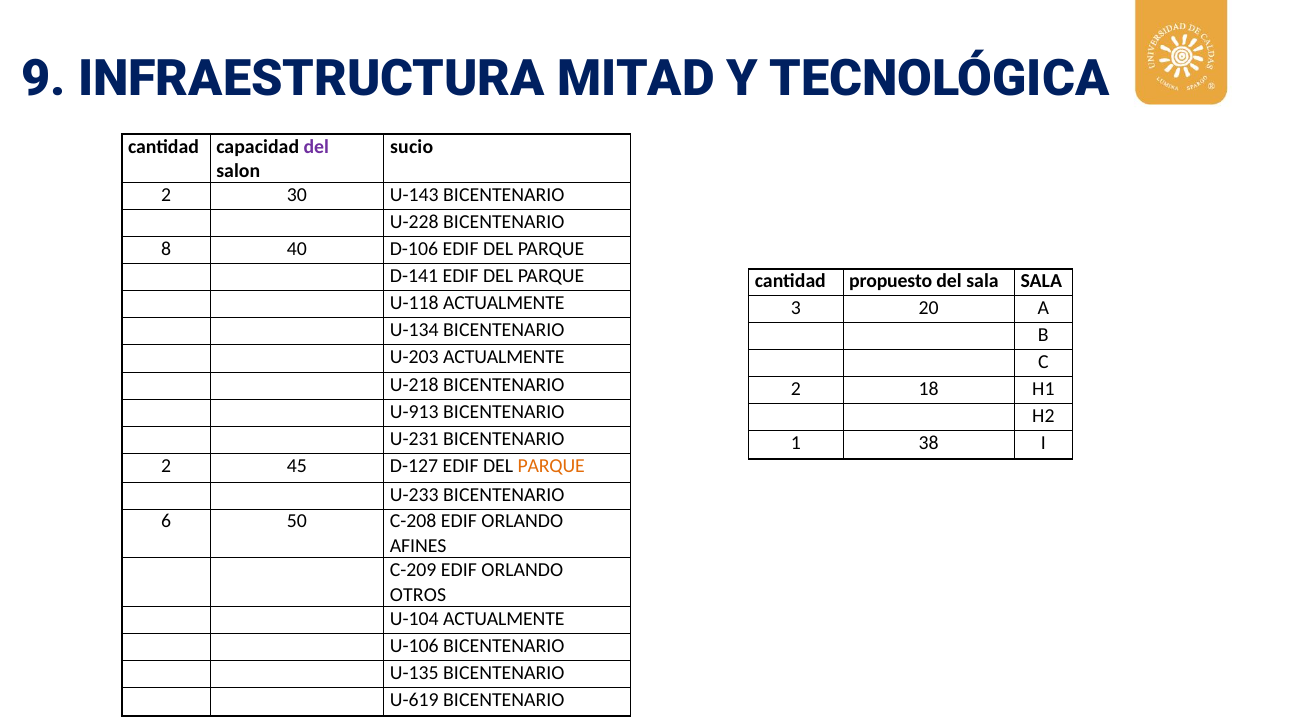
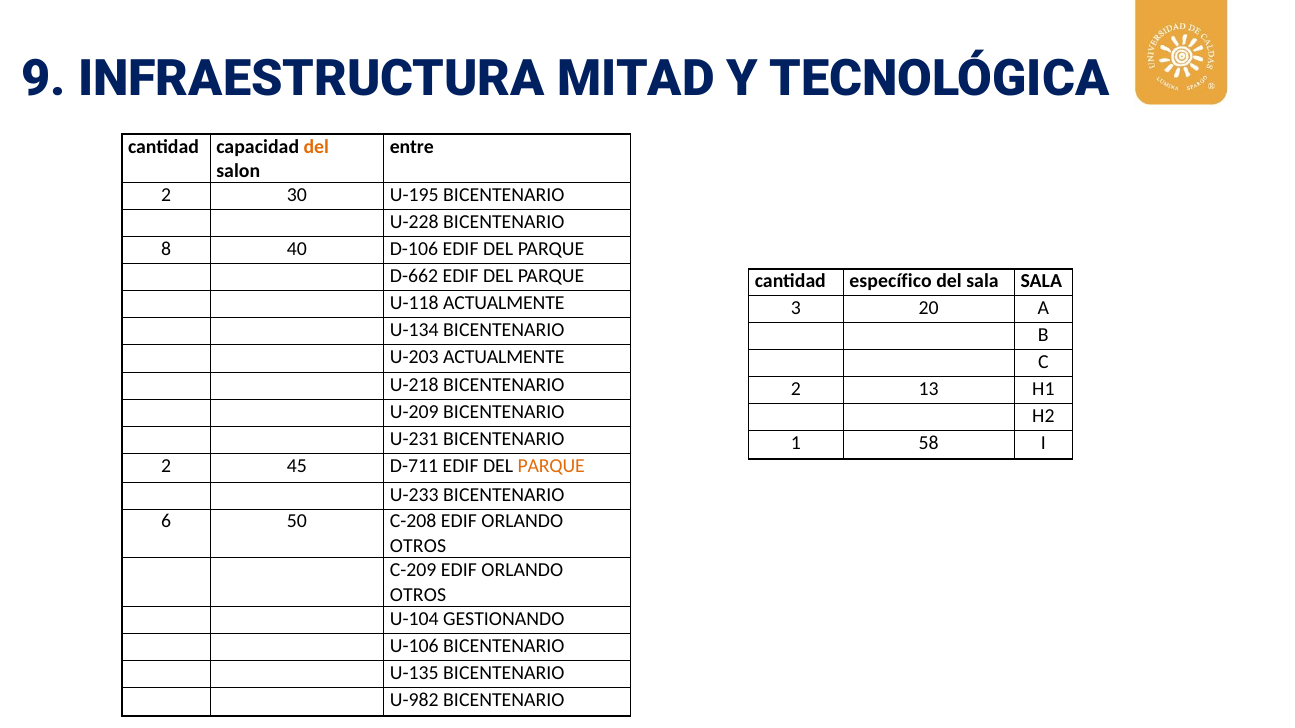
del at (316, 147) colour: purple -> orange
sucio: sucio -> entre
U-143: U-143 -> U-195
D-141: D-141 -> D-662
propuesto: propuesto -> específico
18: 18 -> 13
U-913: U-913 -> U-209
38: 38 -> 58
D-127: D-127 -> D-711
AFINES at (418, 546): AFINES -> OTROS
U-104 ACTUALMENTE: ACTUALMENTE -> GESTIONANDO
U-619: U-619 -> U-982
